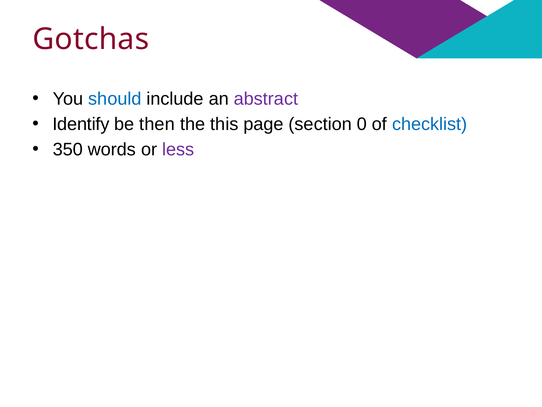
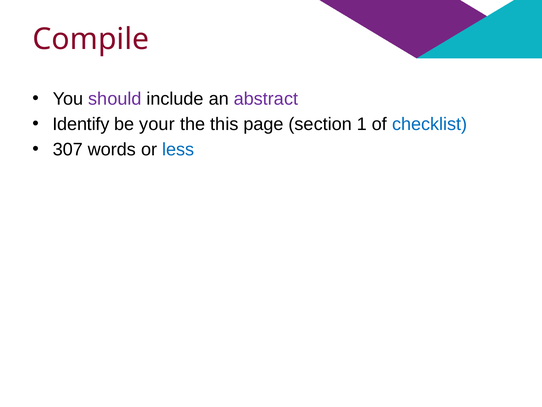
Gotchas: Gotchas -> Compile
should colour: blue -> purple
then: then -> your
0: 0 -> 1
350: 350 -> 307
less colour: purple -> blue
